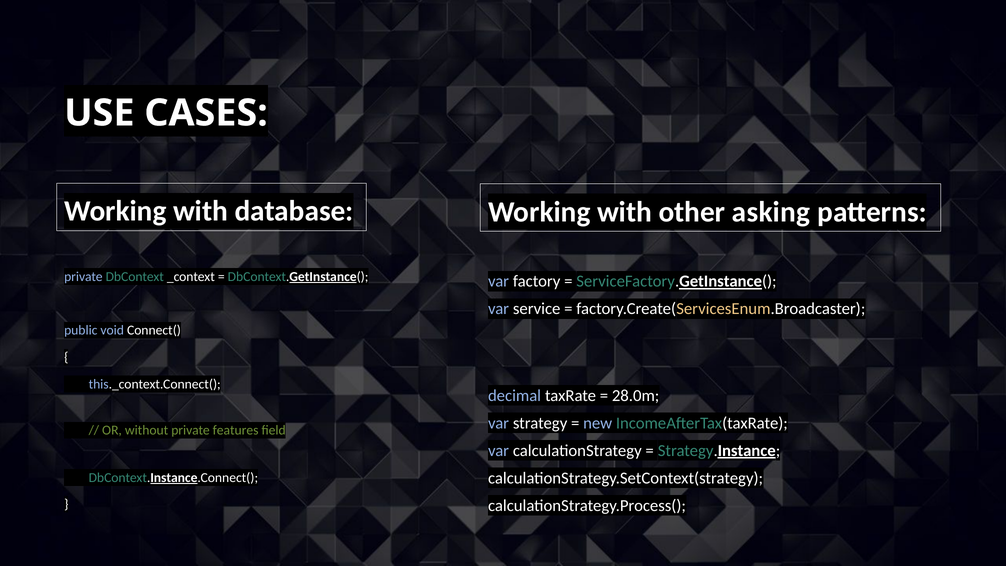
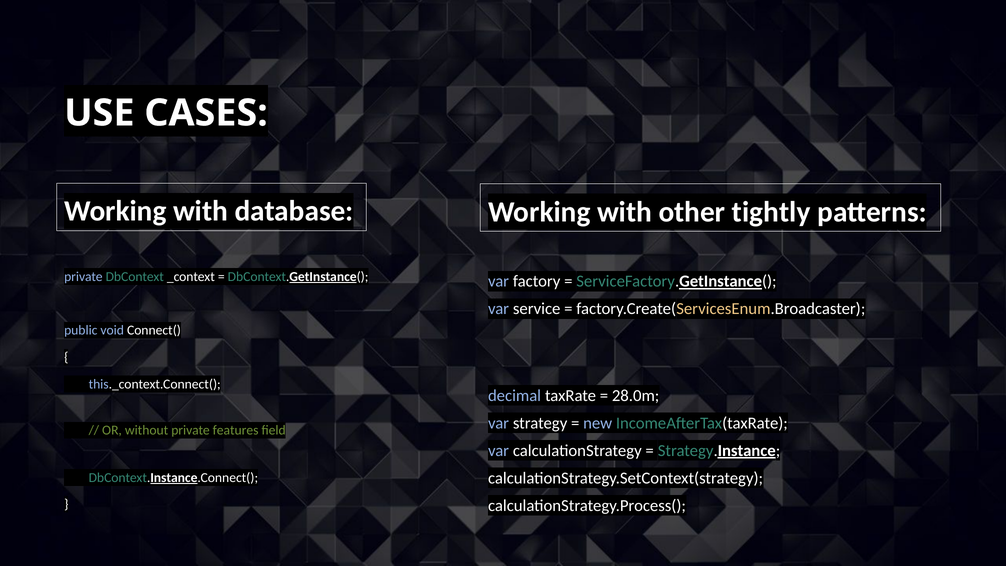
asking: asking -> tightly
